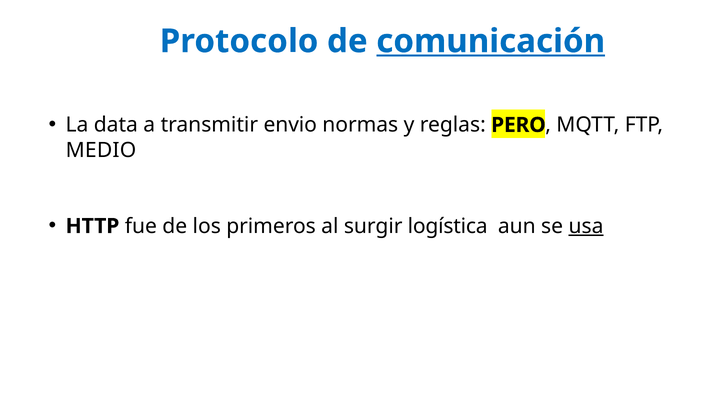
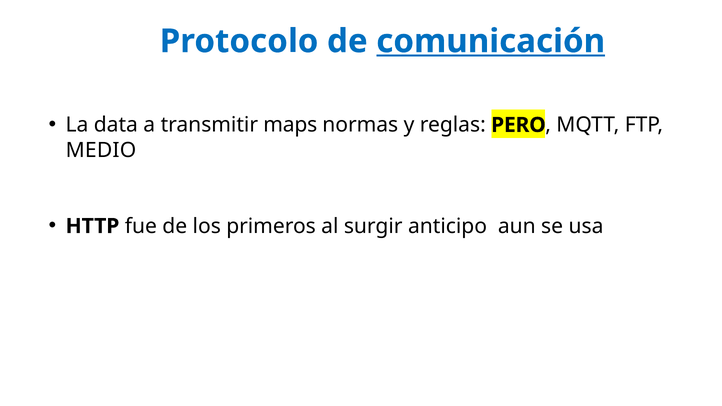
envio: envio -> maps
logística: logística -> anticipo
usa underline: present -> none
